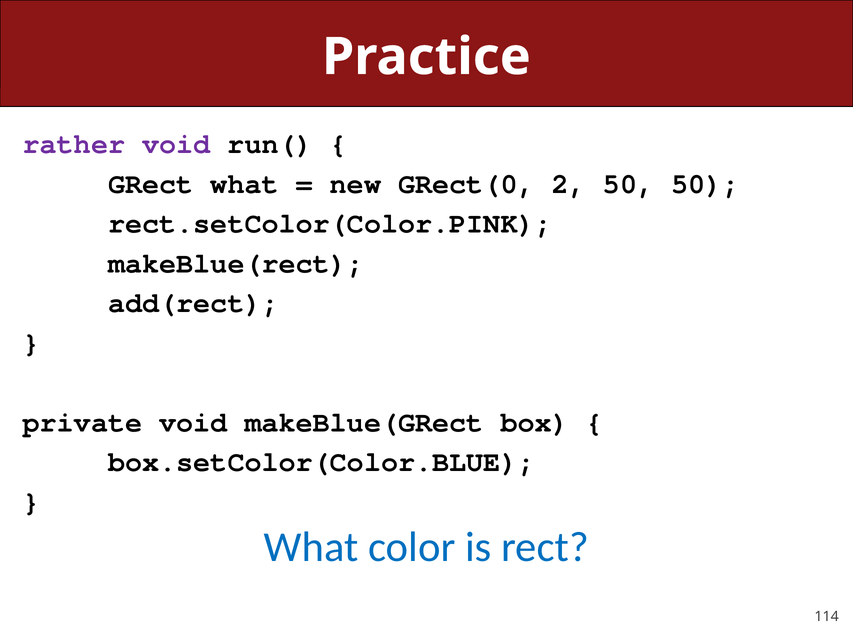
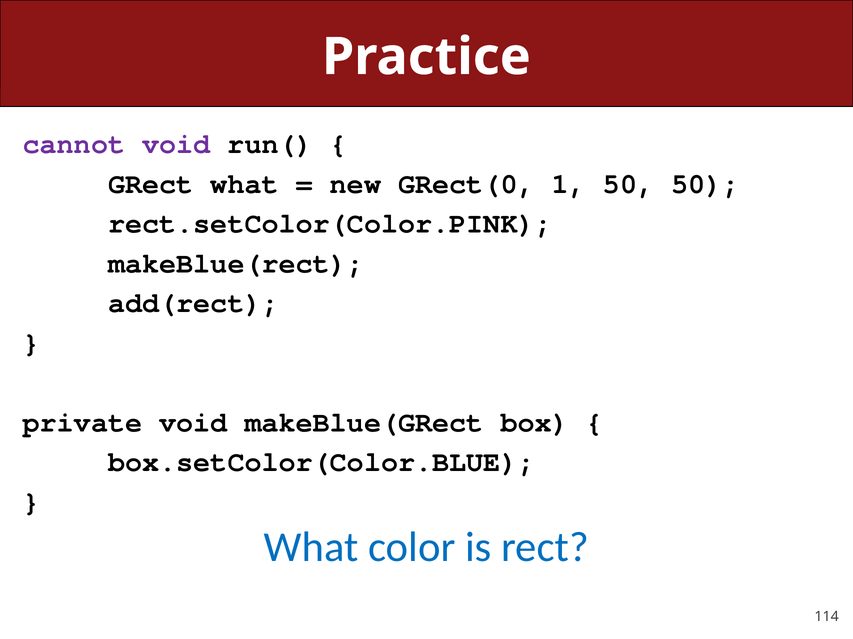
rather: rather -> cannot
2: 2 -> 1
